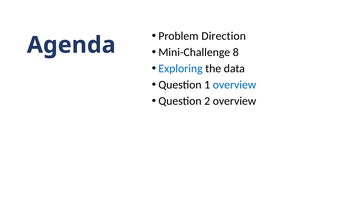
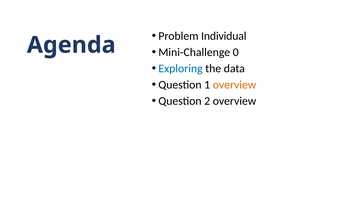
Direction: Direction -> Individual
8: 8 -> 0
overview at (235, 85) colour: blue -> orange
